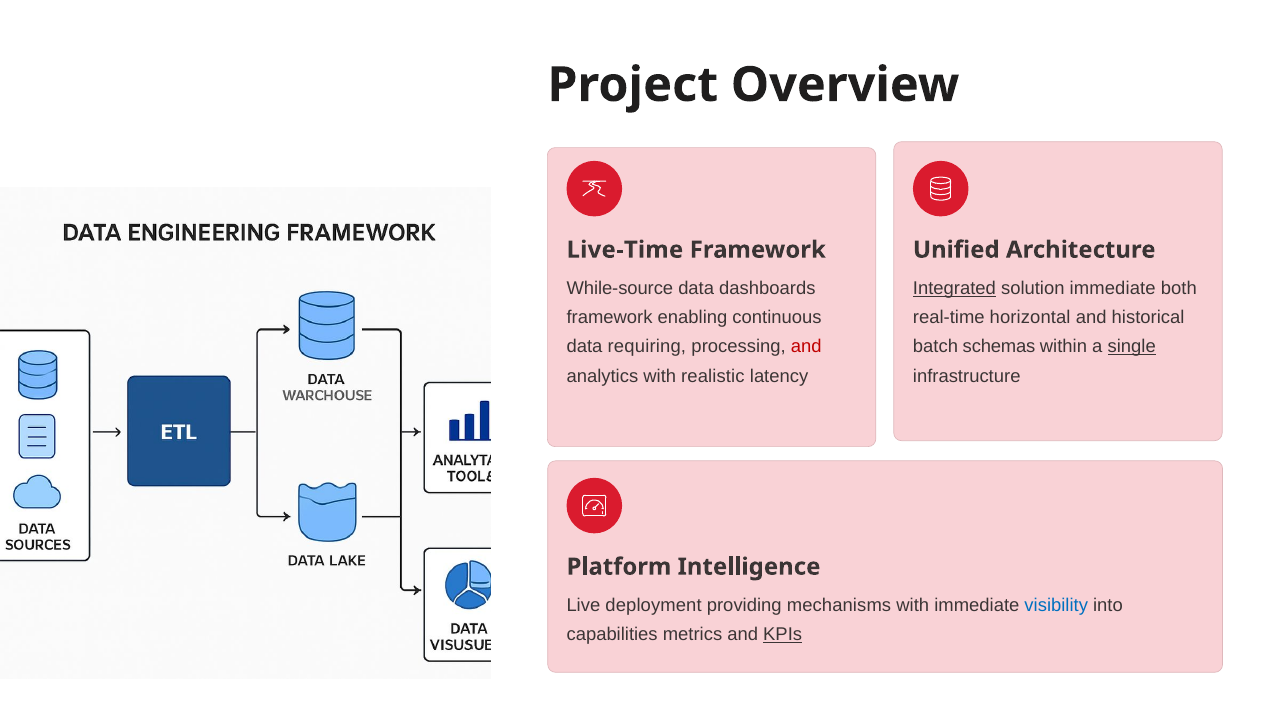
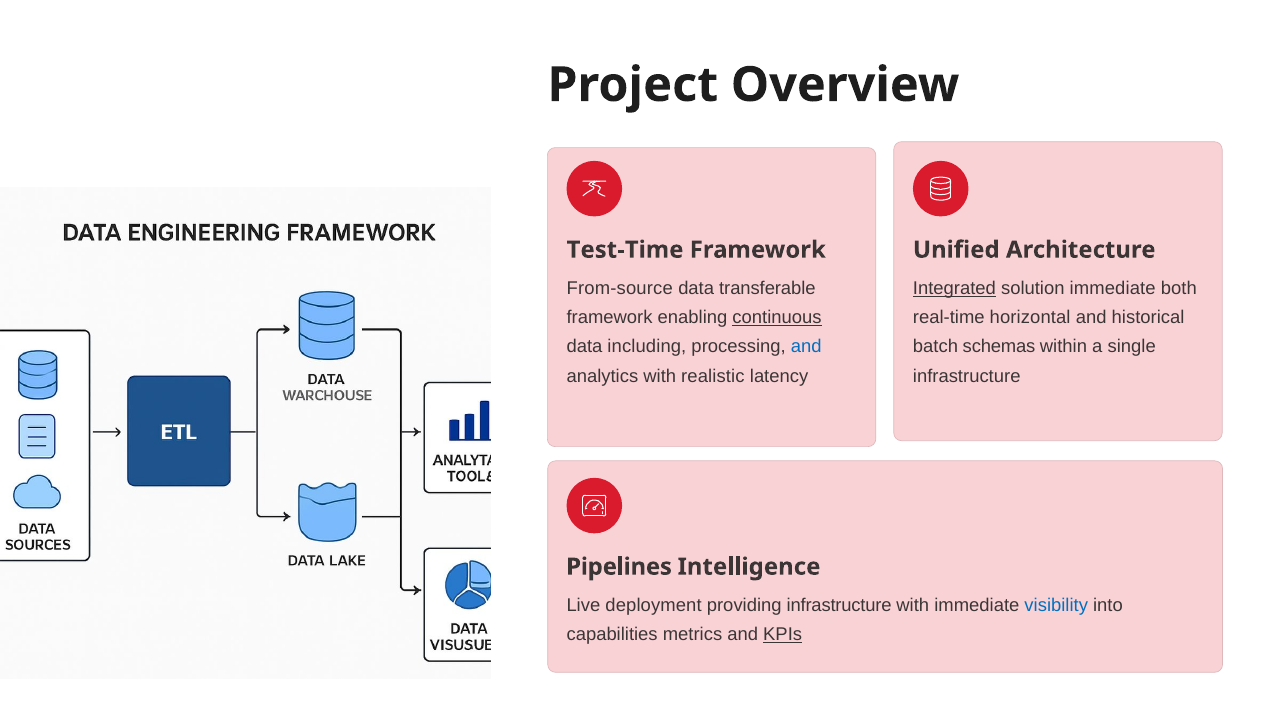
Live-Time: Live-Time -> Test-Time
While-source: While-source -> From-source
dashboards: dashboards -> transferable
continuous underline: none -> present
requiring: requiring -> including
and at (806, 347) colour: red -> blue
single underline: present -> none
Platform: Platform -> Pipelines
providing mechanisms: mechanisms -> infrastructure
